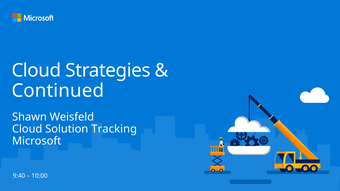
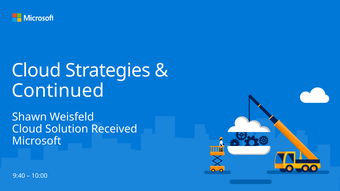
Tracking: Tracking -> Received
